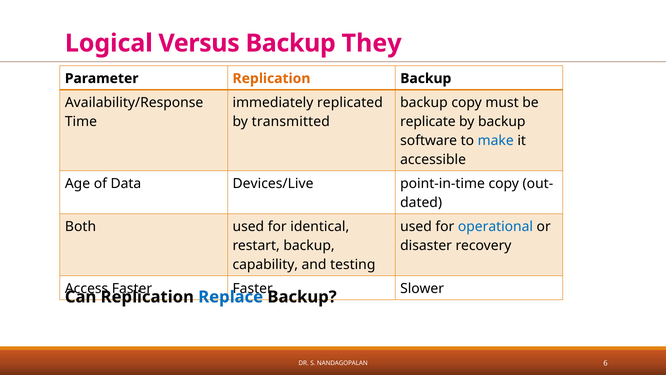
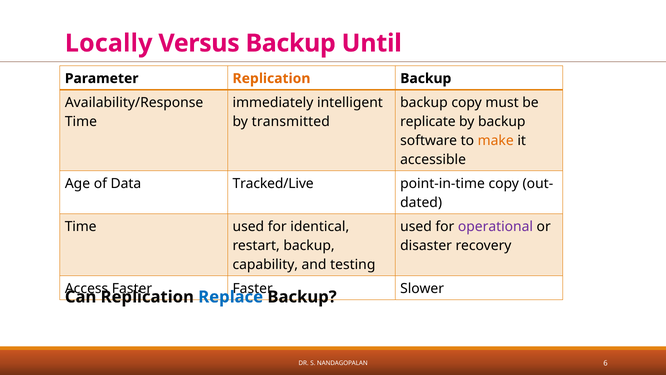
Logical: Logical -> Locally
They: They -> Until
replicated: replicated -> intelligent
make colour: blue -> orange
Devices/Live: Devices/Live -> Tracked/Live
Both at (81, 226): Both -> Time
operational colour: blue -> purple
